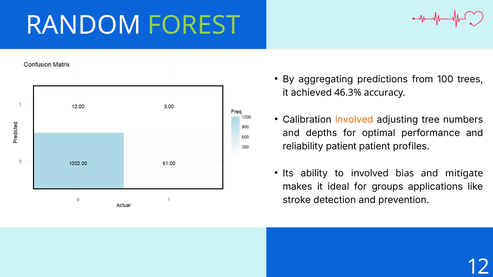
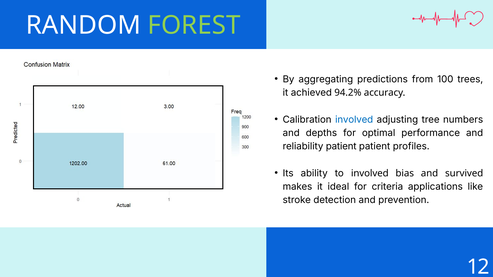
46.3%: 46.3% -> 94.2%
involved at (354, 120) colour: orange -> blue
mitigate: mitigate -> survived
groups: groups -> criteria
